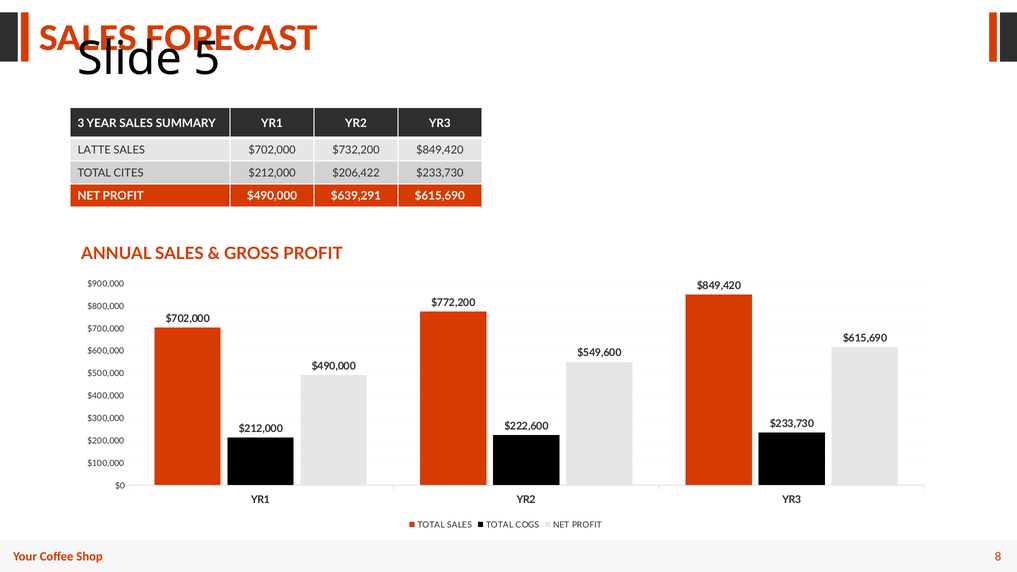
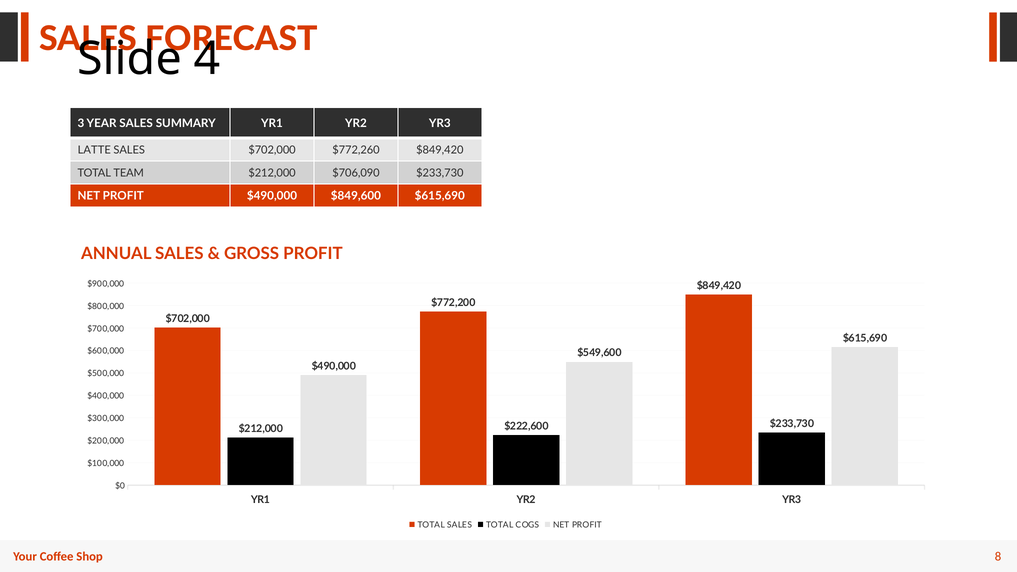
5: 5 -> 4
$732,200: $732,200 -> $772,260
CITES: CITES -> TEAM
$206,422: $206,422 -> $706,090
$639,291: $639,291 -> $849,600
